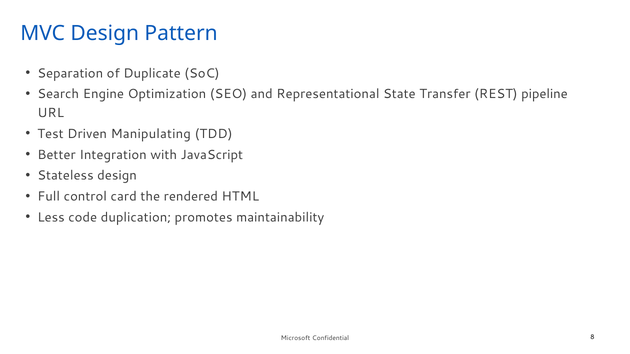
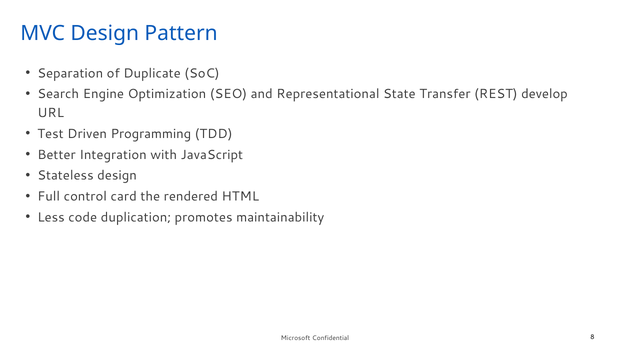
pipeline: pipeline -> develop
Manipulating: Manipulating -> Programming
